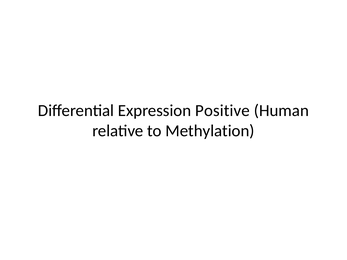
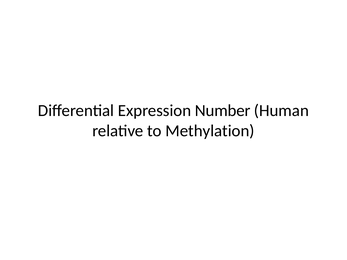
Positive: Positive -> Number
